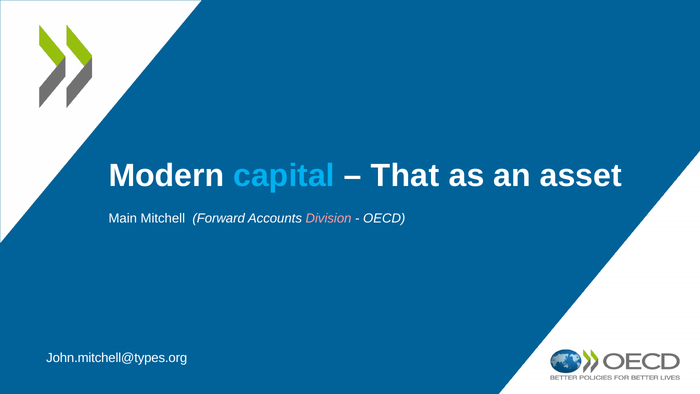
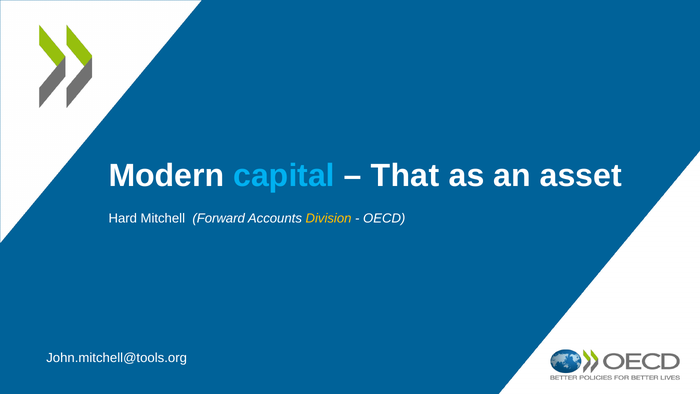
Main: Main -> Hard
Division colour: pink -> yellow
John.mitchell@types.org: John.mitchell@types.org -> John.mitchell@tools.org
